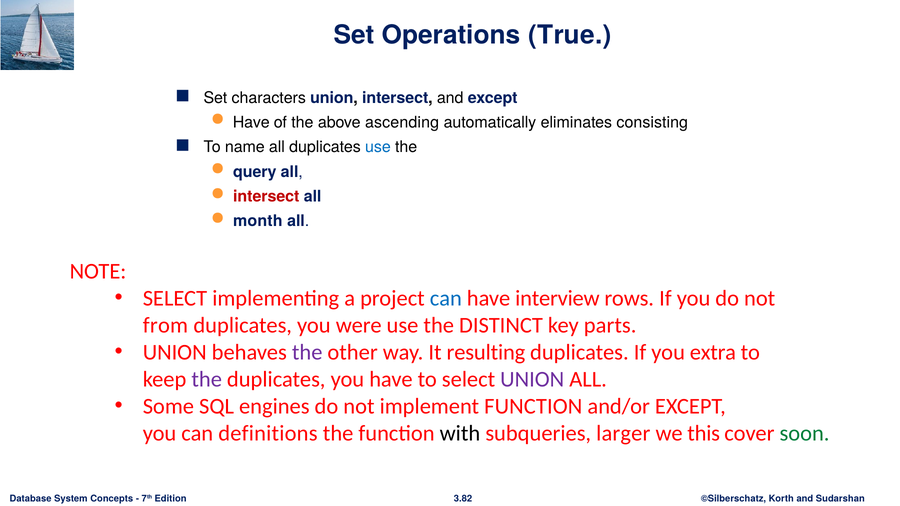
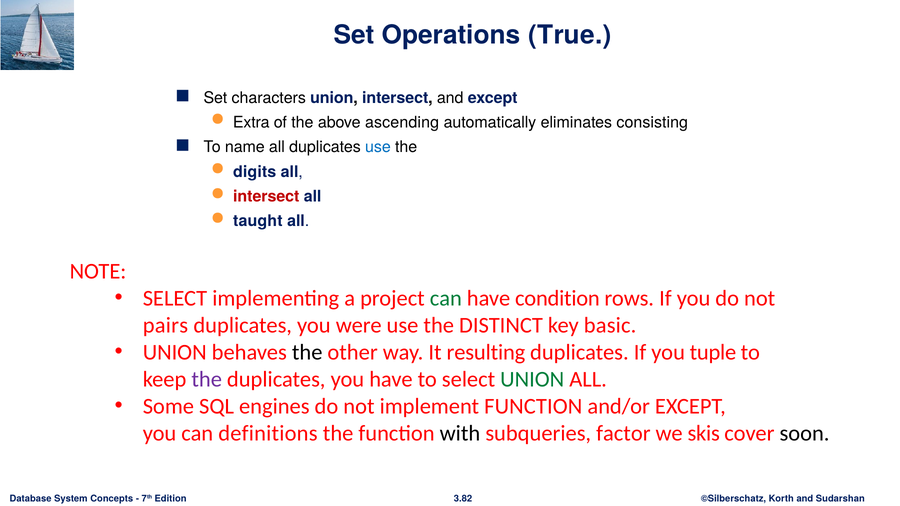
Have at (251, 123): Have -> Extra
query: query -> digits
month: month -> taught
can at (446, 298) colour: blue -> green
interview: interview -> condition
from: from -> pairs
parts: parts -> basic
the at (307, 352) colour: purple -> black
extra: extra -> tuple
UNION at (532, 379) colour: purple -> green
larger: larger -> factor
this: this -> skis
soon colour: green -> black
